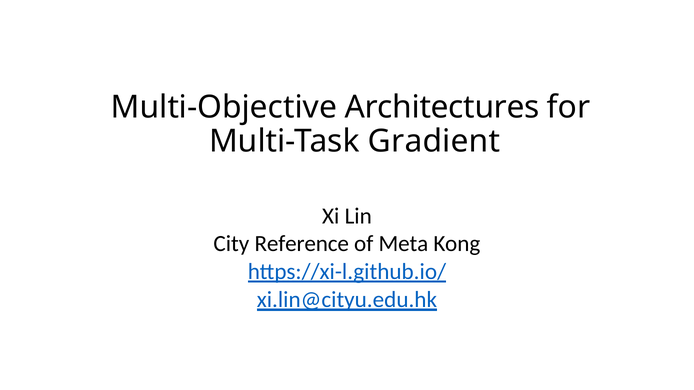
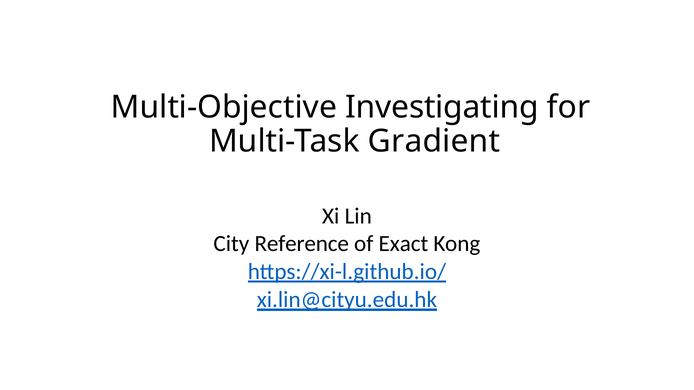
Architectures: Architectures -> Investigating
Meta: Meta -> Exact
